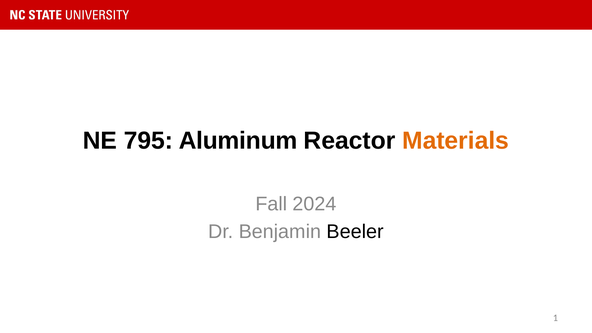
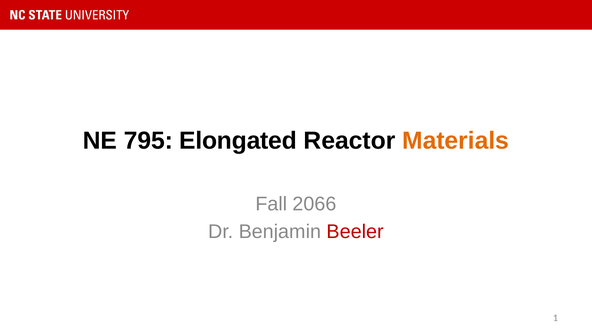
Aluminum: Aluminum -> Elongated
2024: 2024 -> 2066
Beeler colour: black -> red
